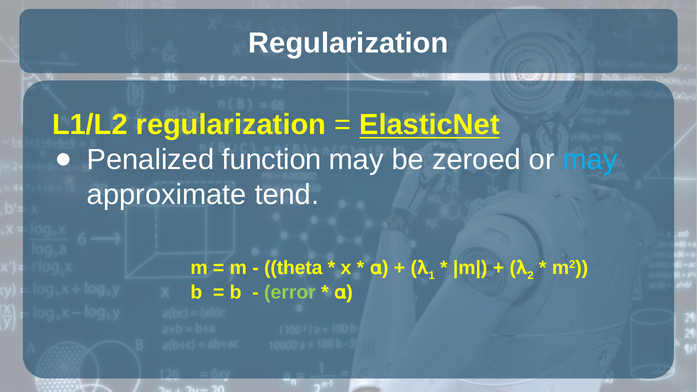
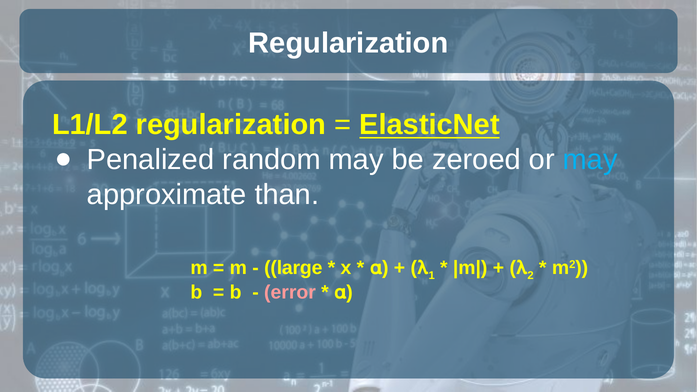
function: function -> random
tend: tend -> than
theta: theta -> large
error colour: light green -> pink
